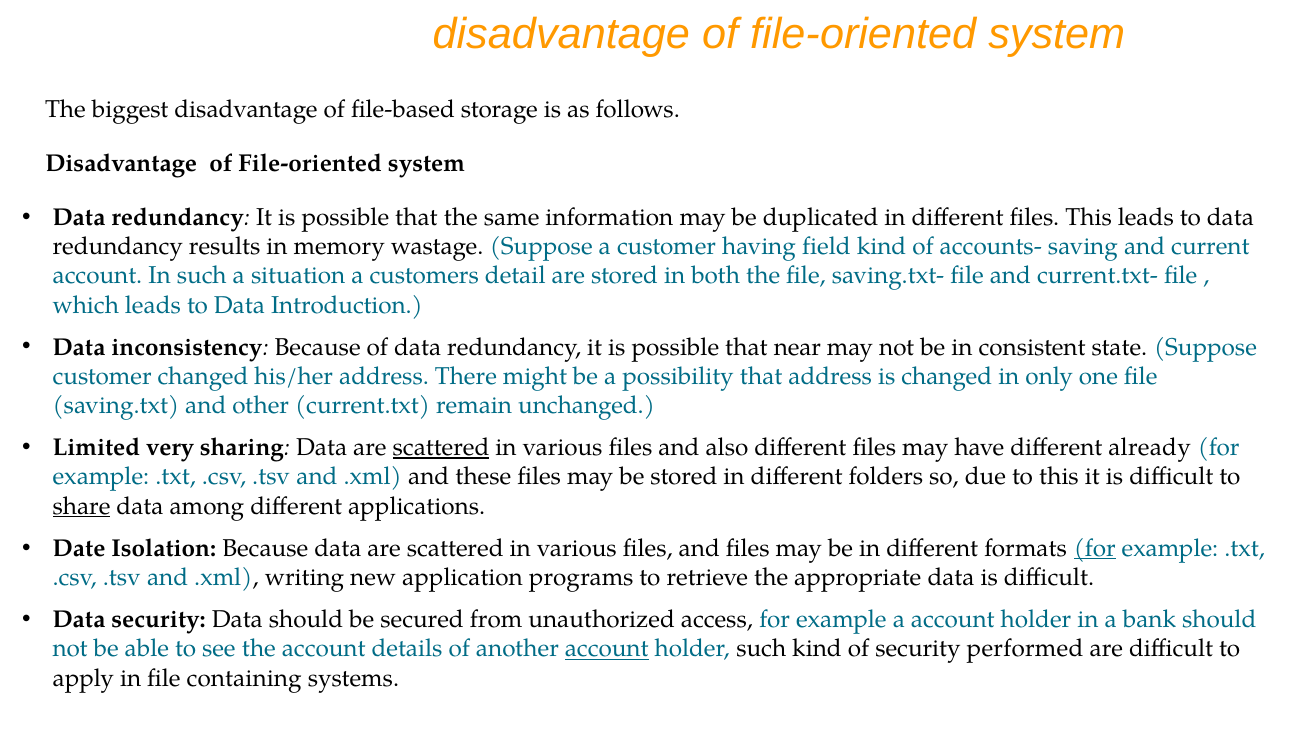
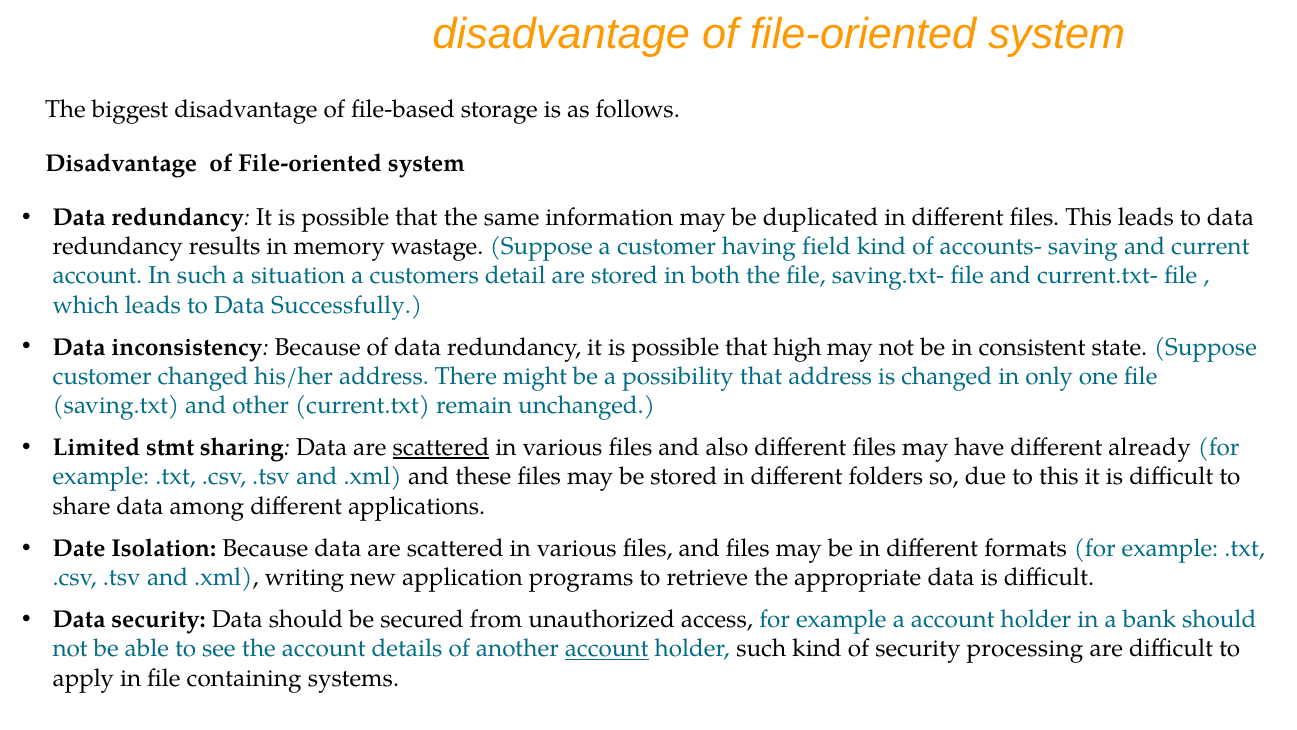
Introduction: Introduction -> Successfully
near: near -> high
very: very -> stmt
share underline: present -> none
for at (1095, 548) underline: present -> none
performed: performed -> processing
